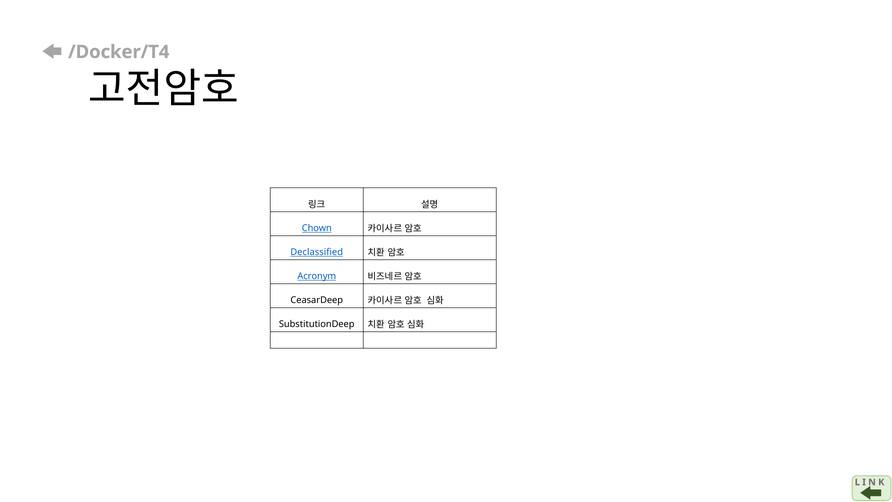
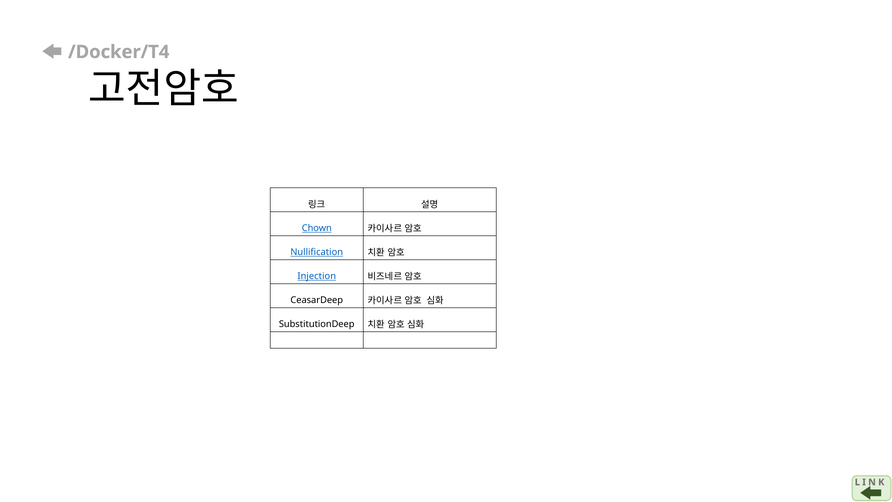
Declassified: Declassified -> Nullification
Acronym: Acronym -> Injection
